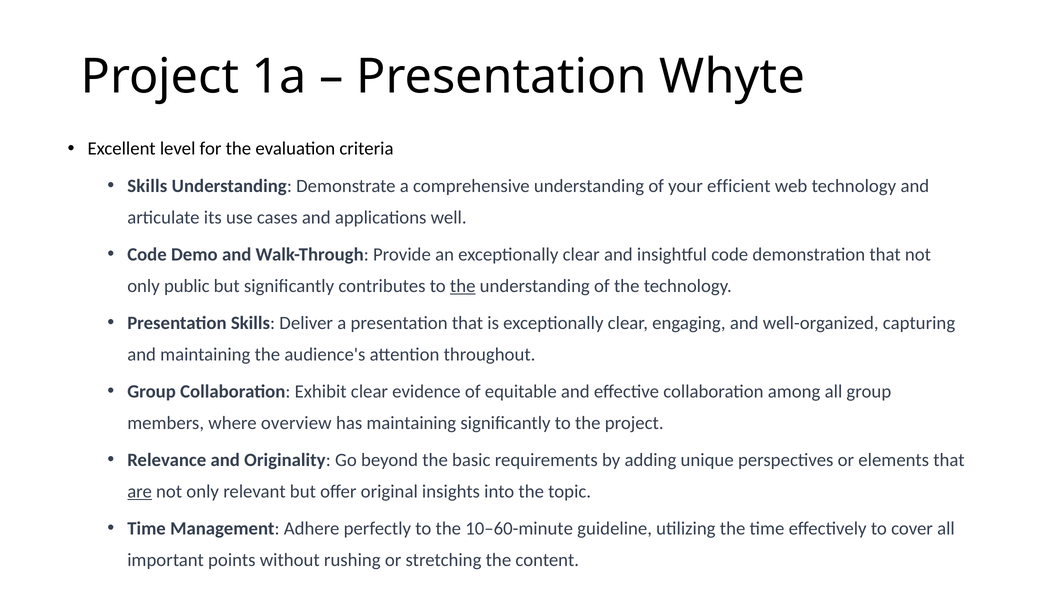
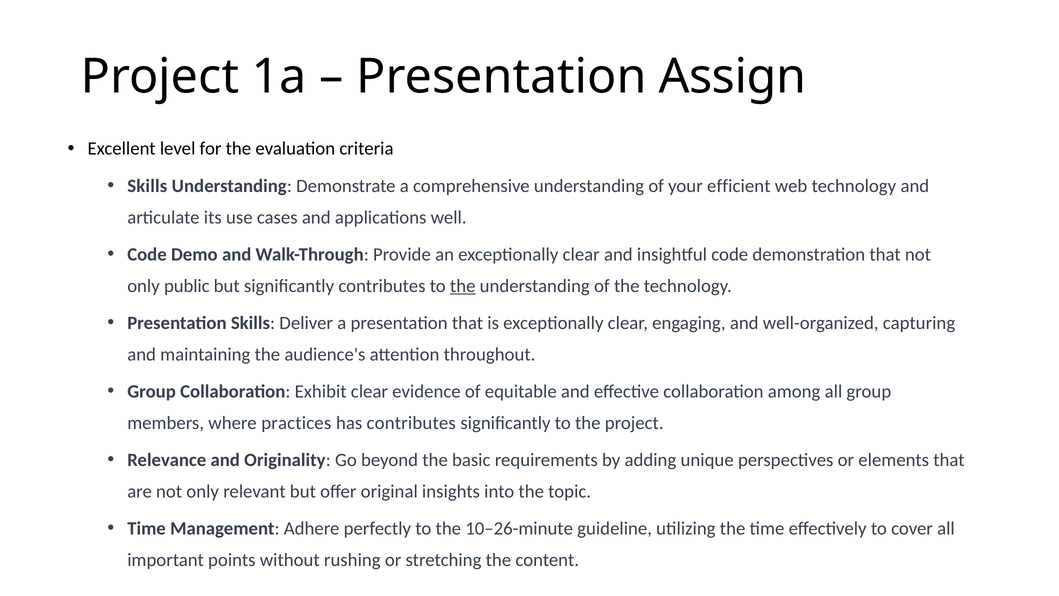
Whyte: Whyte -> Assign
overview: overview -> practices
has maintaining: maintaining -> contributes
are underline: present -> none
10–60-minute: 10–60-minute -> 10–26-minute
